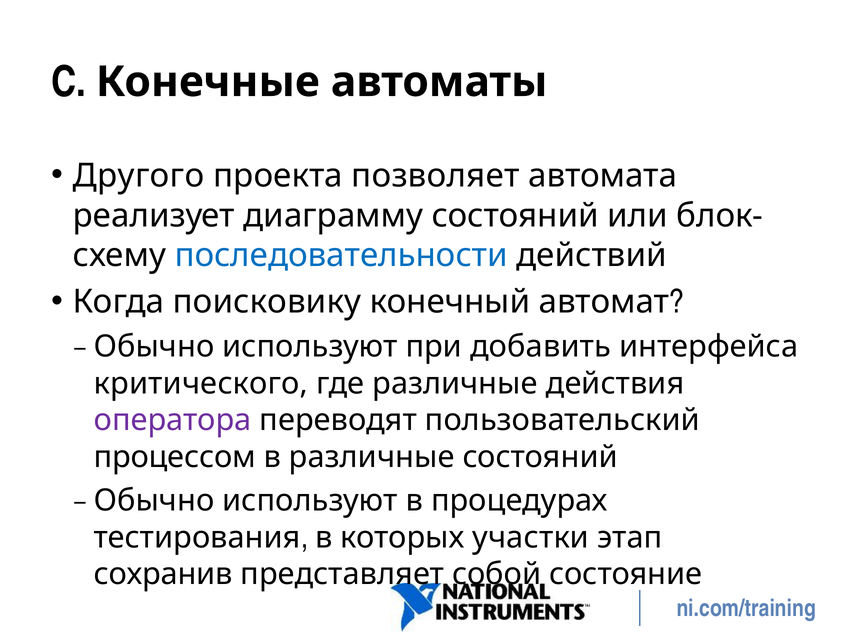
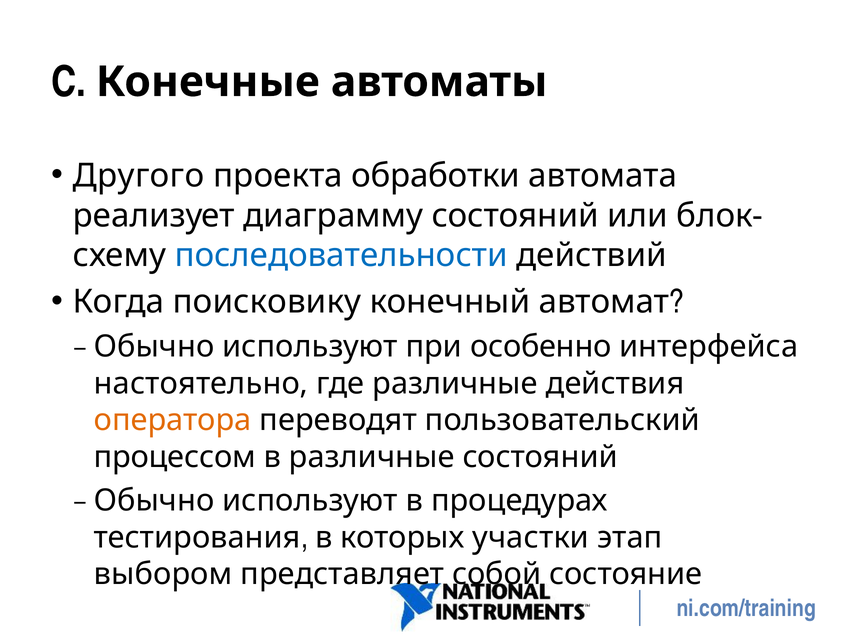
позволяет: позволяет -> обработки
добавить: добавить -> особенно
критического: критического -> настоятельно
оператора colour: purple -> orange
сохранив: сохранив -> выбором
